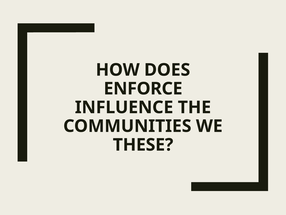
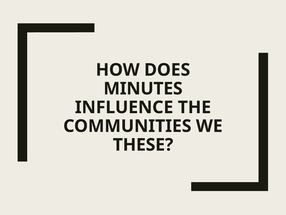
ENFORCE: ENFORCE -> MINUTES
